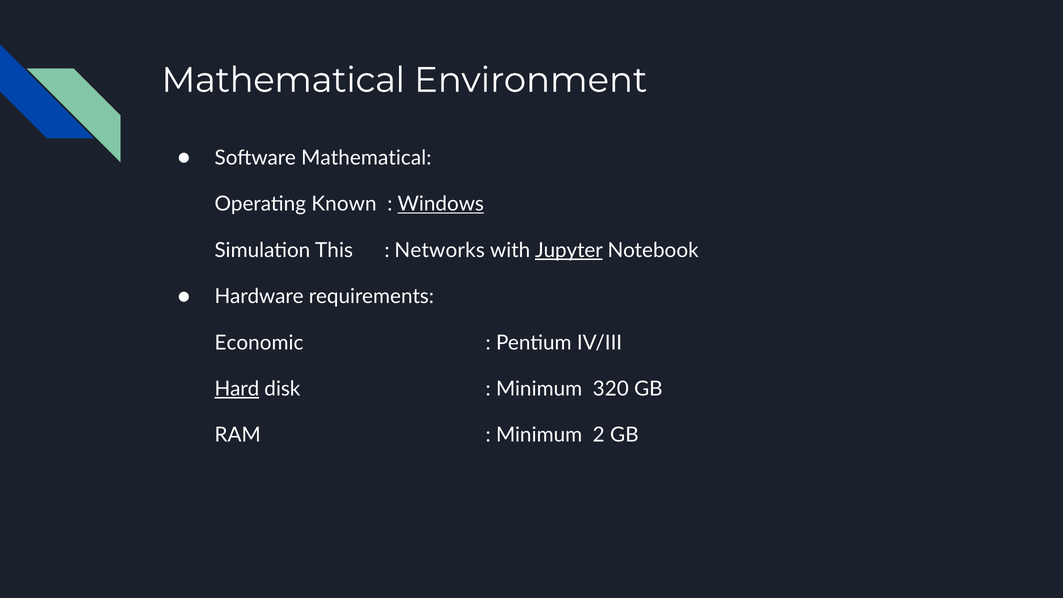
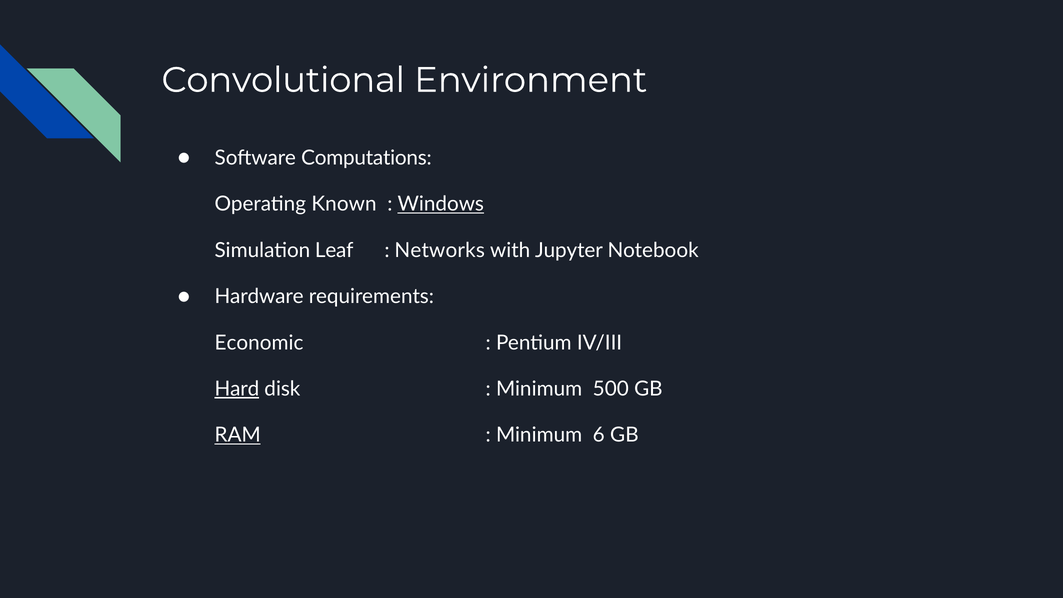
Mathematical at (283, 80): Mathematical -> Convolutional
Software Mathematical: Mathematical -> Computations
This: This -> Leaf
Jupyter underline: present -> none
320: 320 -> 500
RAM underline: none -> present
2: 2 -> 6
